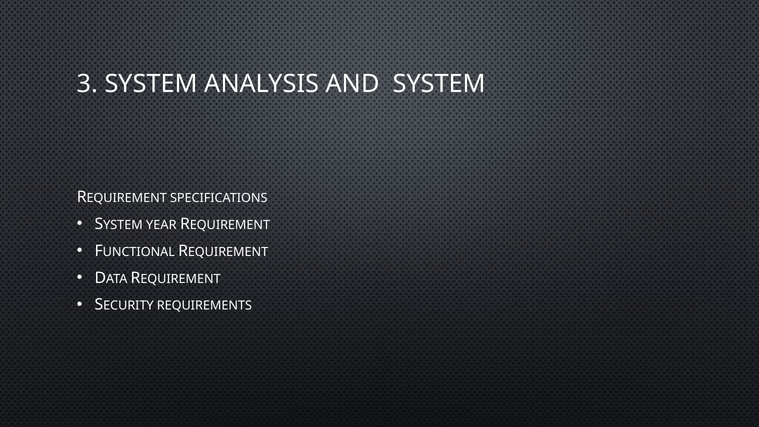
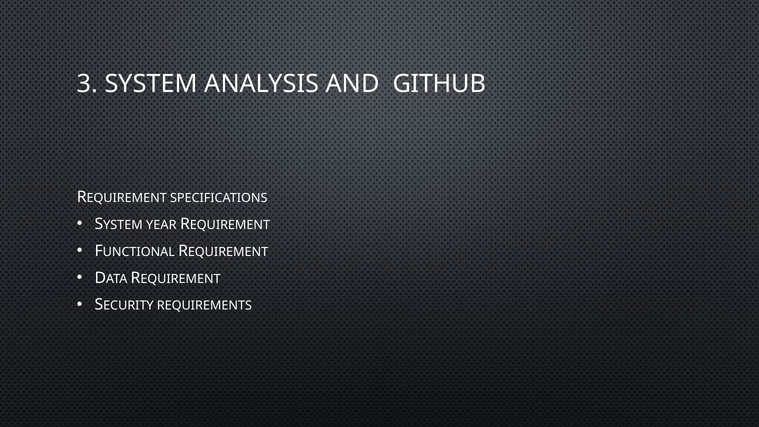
AND SYSTEM: SYSTEM -> GITHUB
